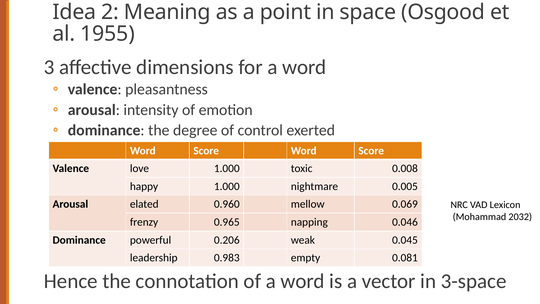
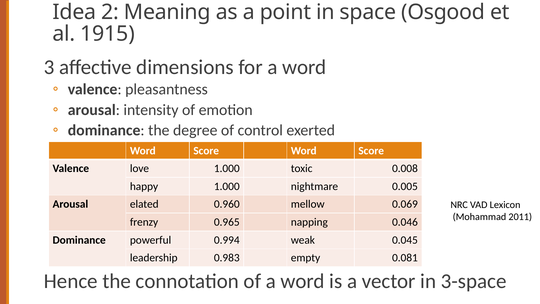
1955: 1955 -> 1915
2032: 2032 -> 2011
0.206: 0.206 -> 0.994
